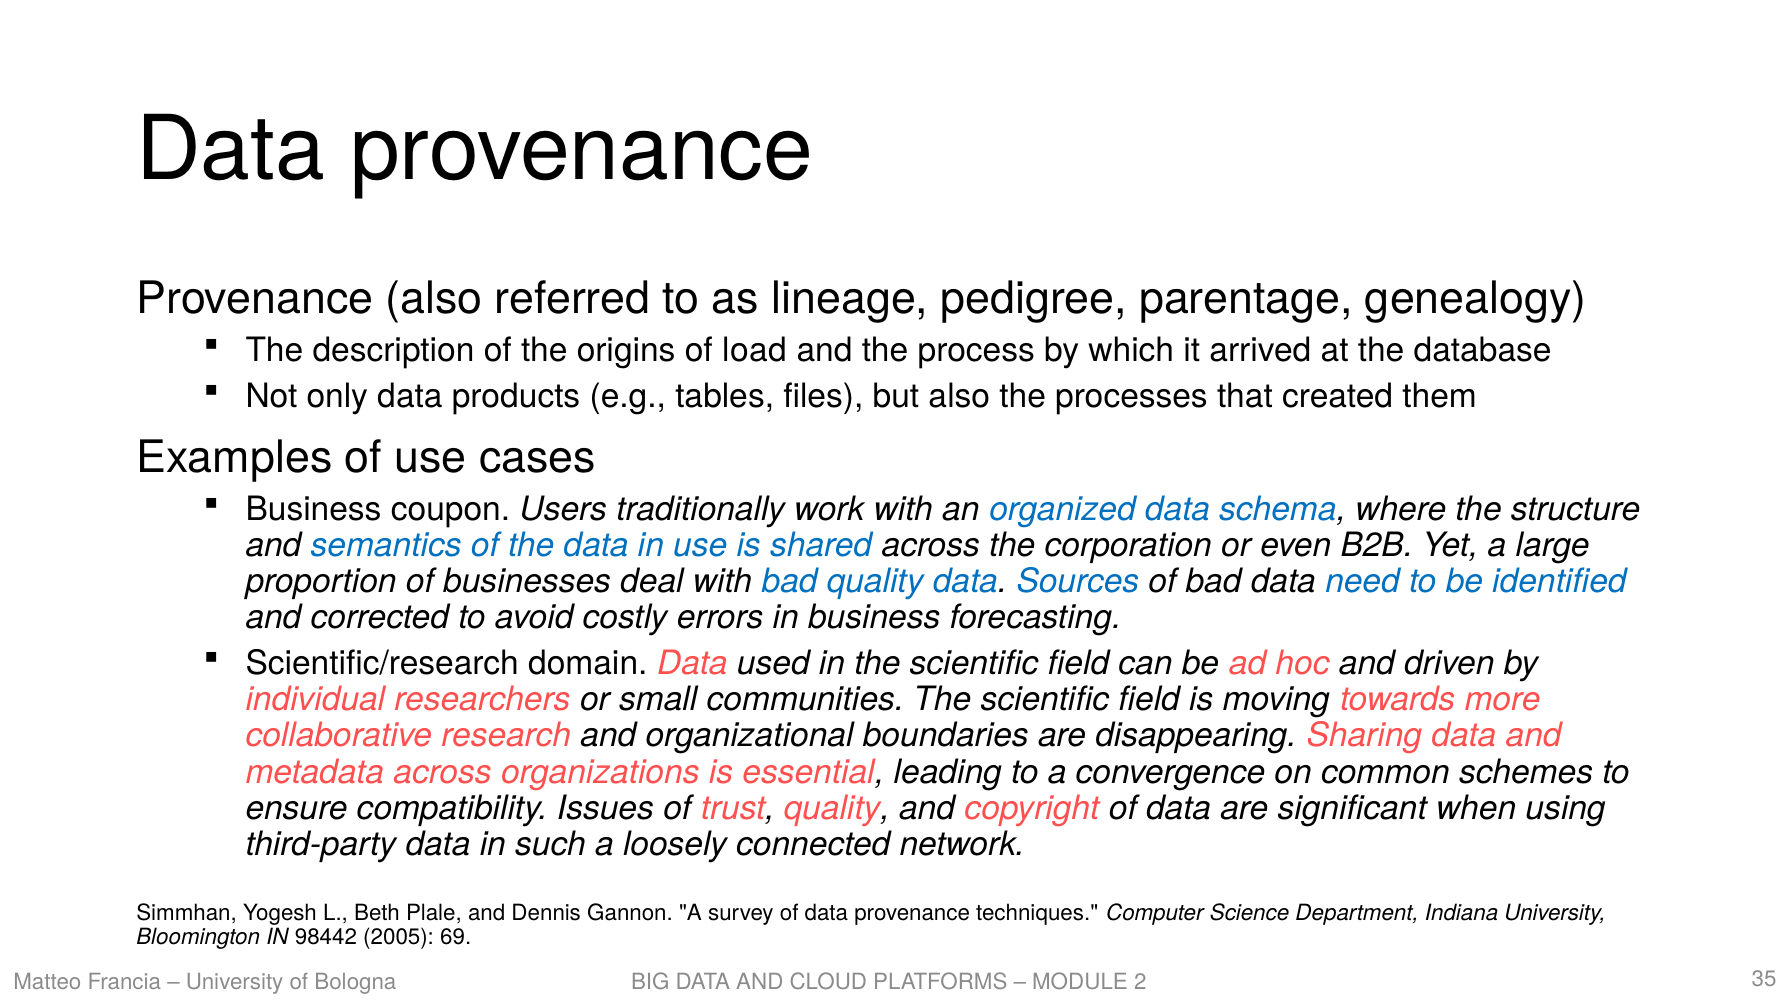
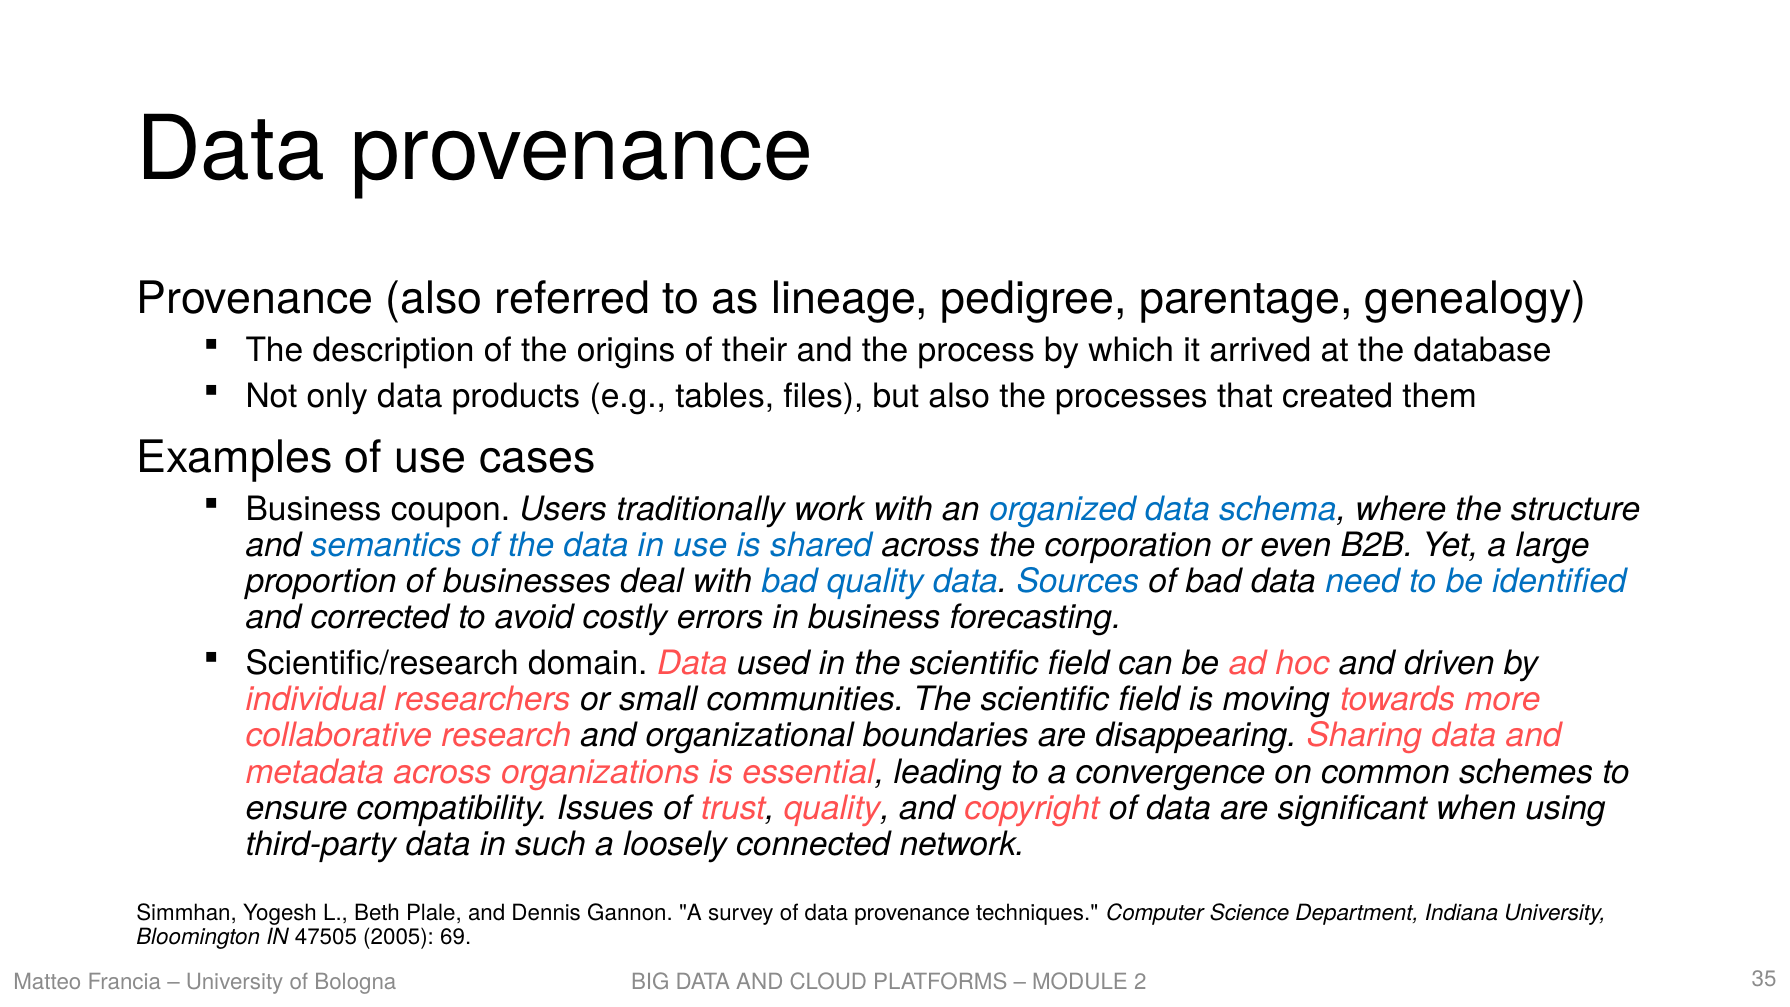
load: load -> their
98442: 98442 -> 47505
